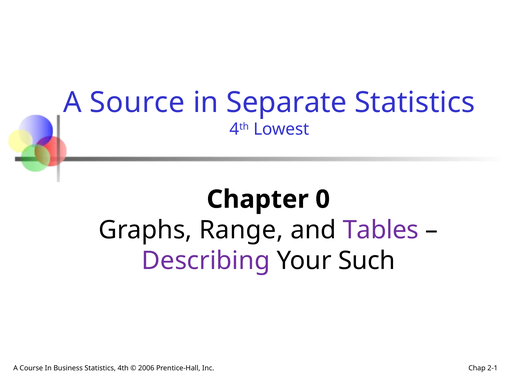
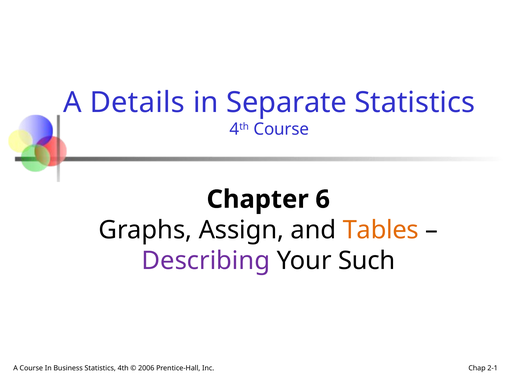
Source: Source -> Details
4th Lowest: Lowest -> Course
0: 0 -> 6
Range: Range -> Assign
Tables colour: purple -> orange
